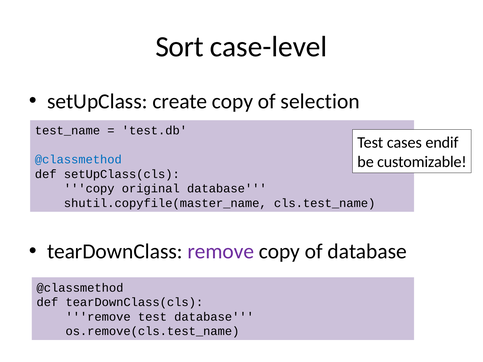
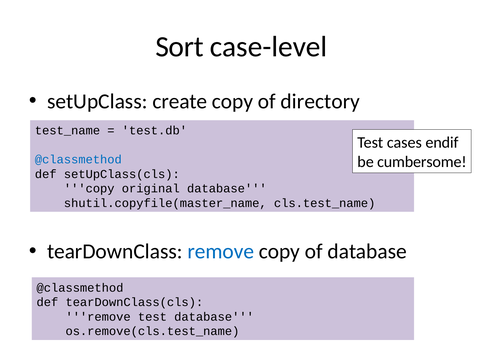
selection: selection -> directory
customizable: customizable -> cumbersome
remove at (221, 252) colour: purple -> blue
